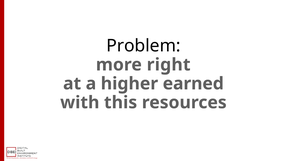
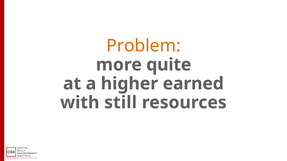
Problem colour: black -> orange
right: right -> quite
this: this -> still
